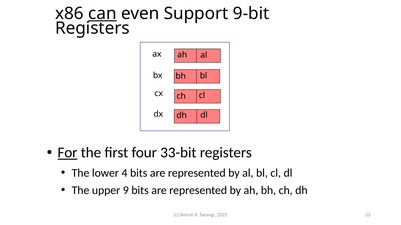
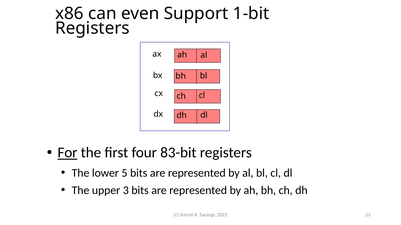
can underline: present -> none
9-bit: 9-bit -> 1-bit
33-bit: 33-bit -> 83-bit
4: 4 -> 5
9: 9 -> 3
